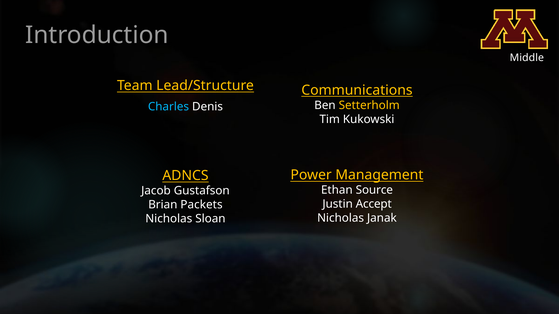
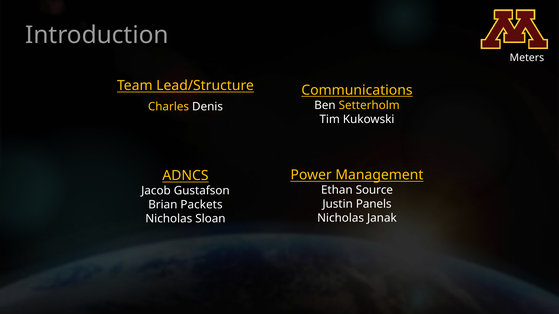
Middle: Middle -> Meters
Charles colour: light blue -> yellow
Accept: Accept -> Panels
